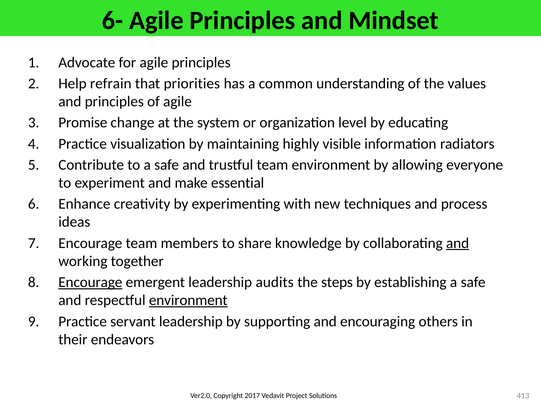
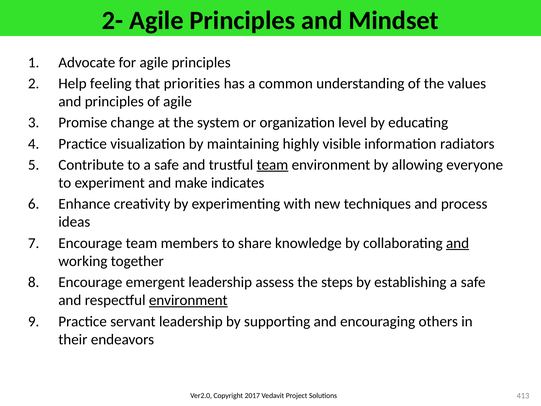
6-: 6- -> 2-
refrain: refrain -> feeling
team at (272, 165) underline: none -> present
essential: essential -> indicates
Encourage at (90, 282) underline: present -> none
audits: audits -> assess
